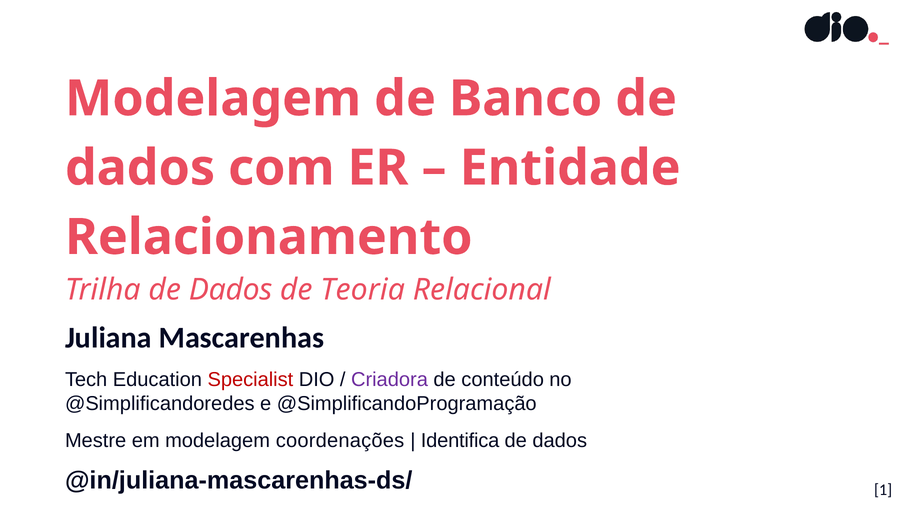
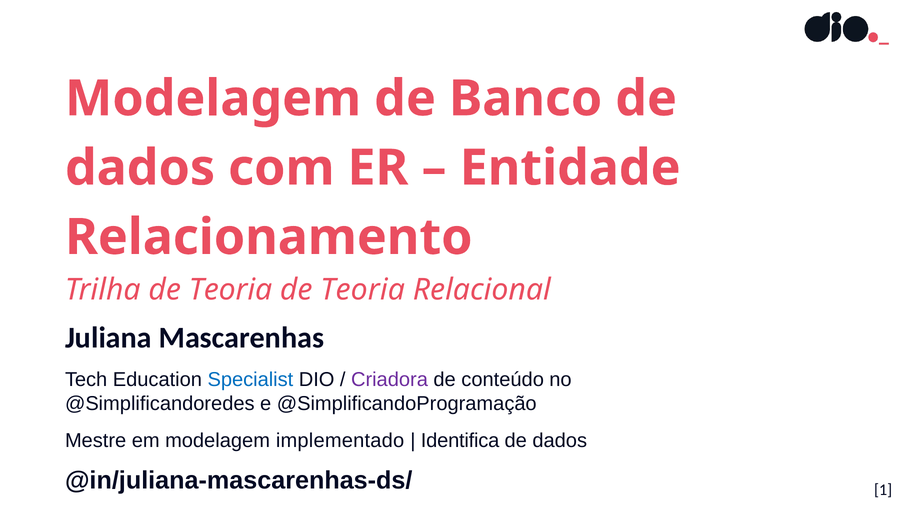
Trilha de Dados: Dados -> Teoria
Specialist colour: red -> blue
coordenações: coordenações -> implementado
